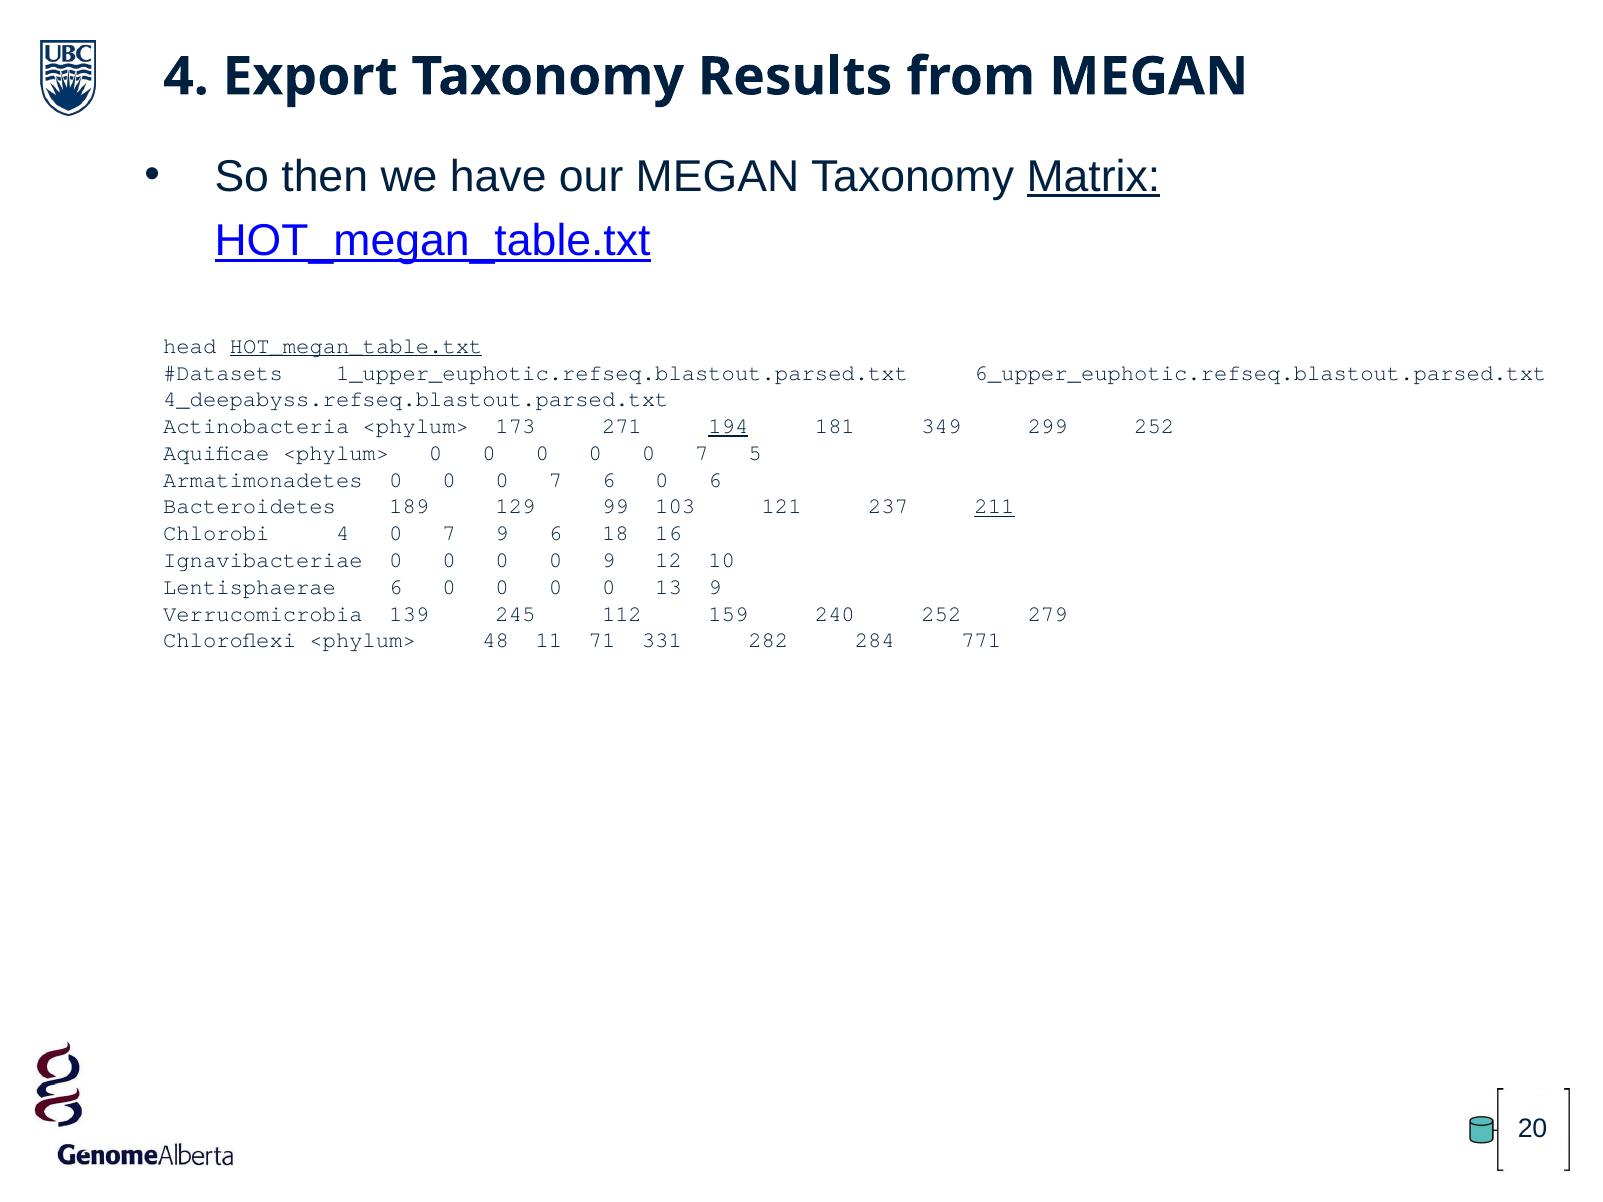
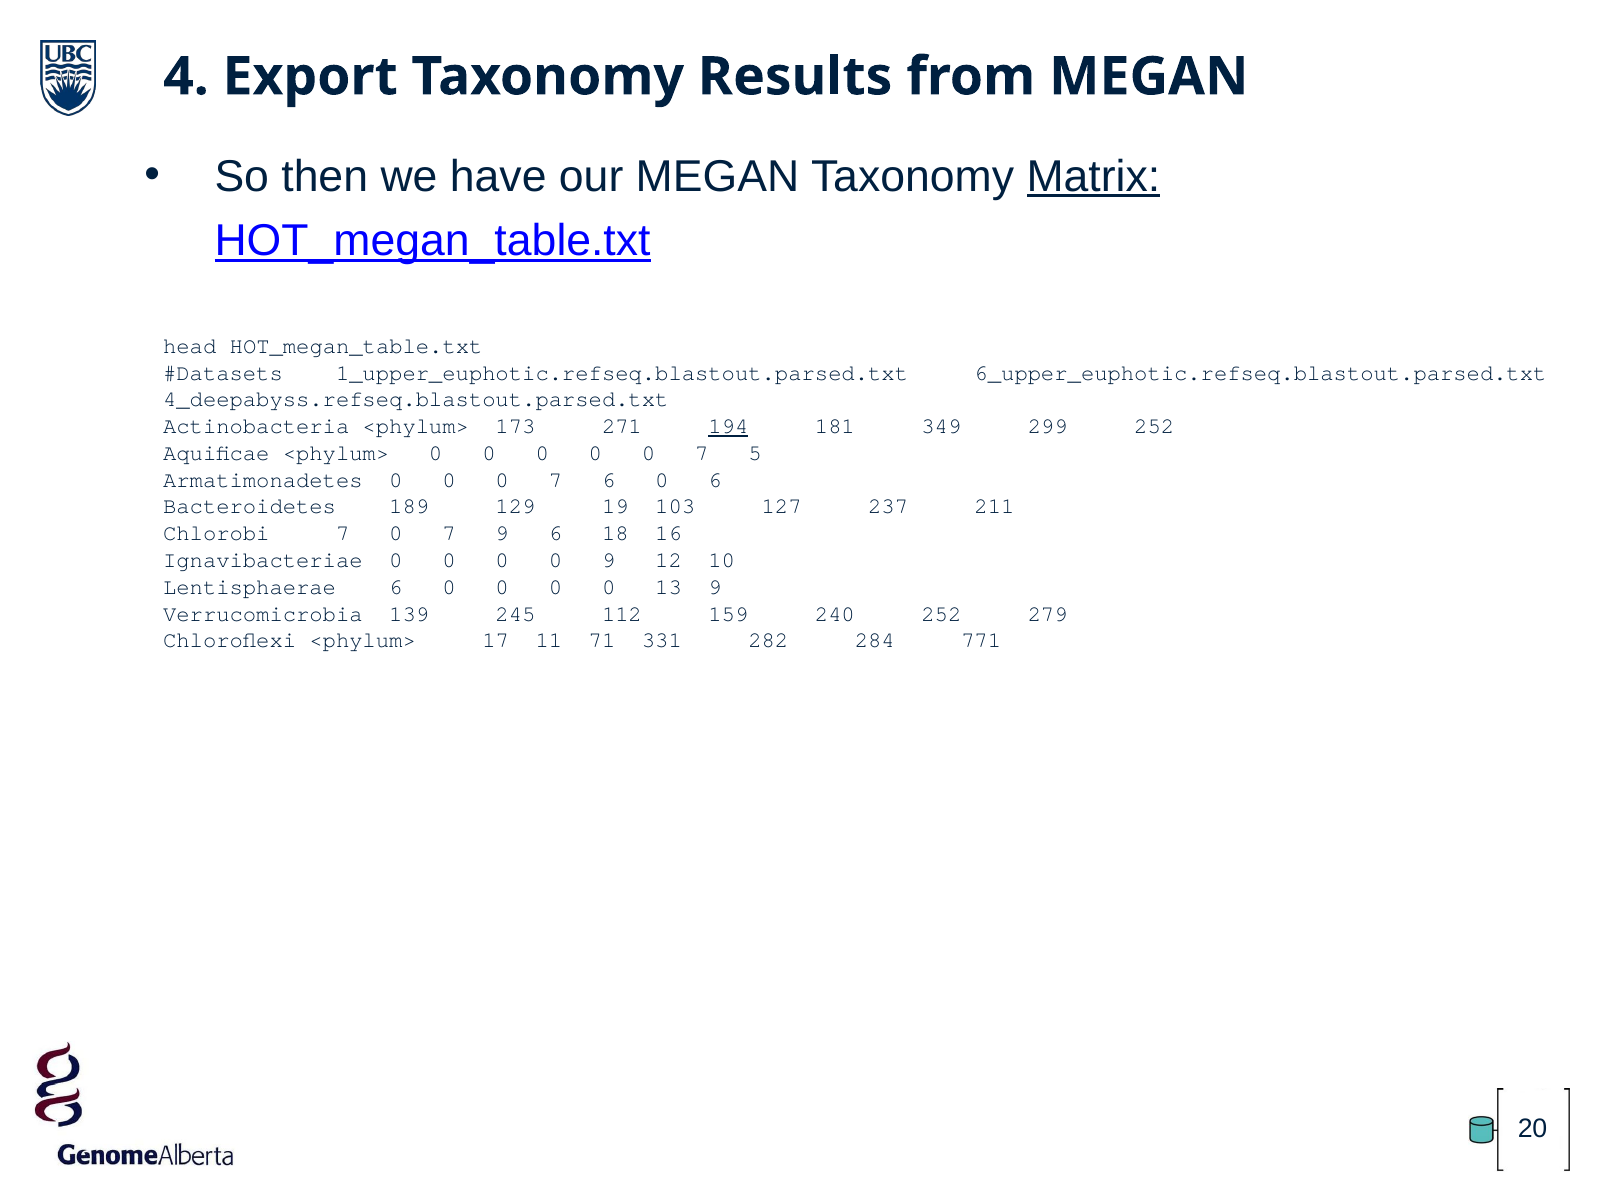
HOT_megan_table.txt at (356, 346) underline: present -> none
99: 99 -> 19
121: 121 -> 127
211 underline: present -> none
Chlorobi 4: 4 -> 7
48: 48 -> 17
